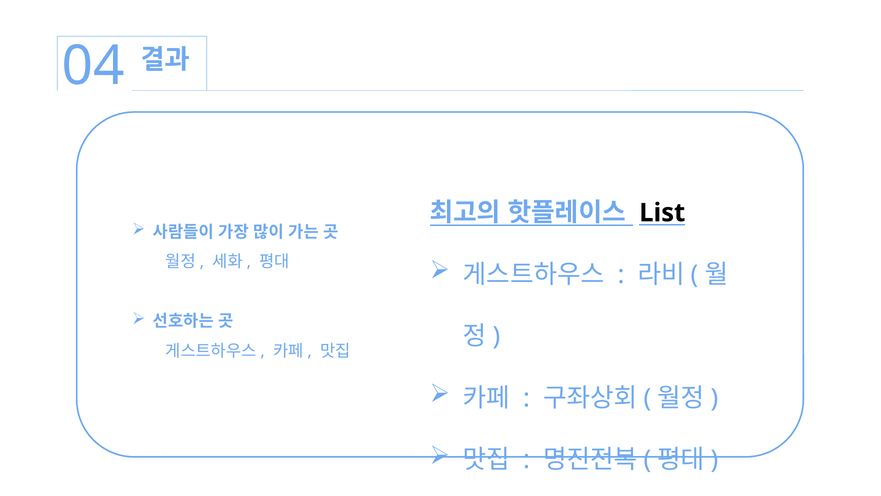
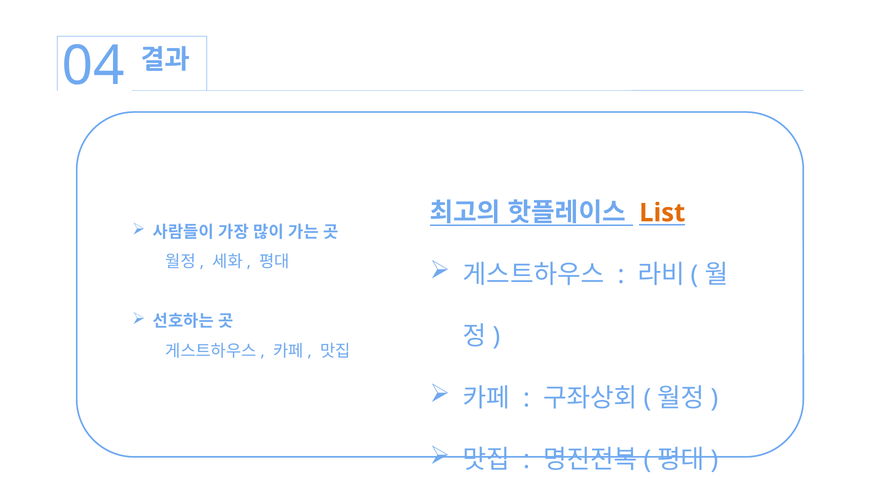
List colour: black -> orange
